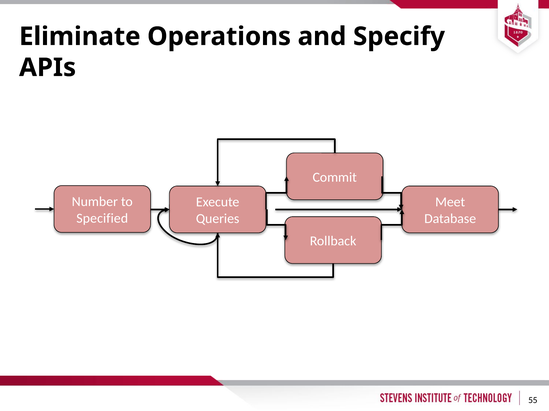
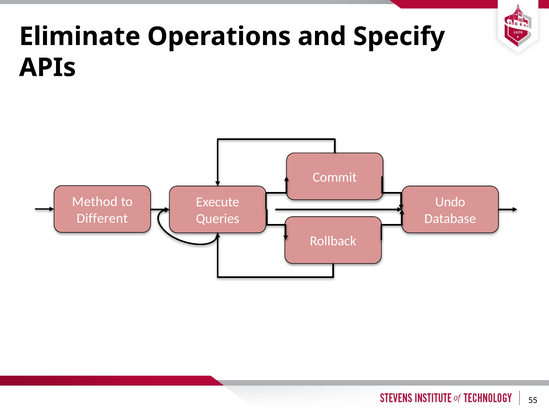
Number: Number -> Method
Meet: Meet -> Undo
Specified: Specified -> Different
